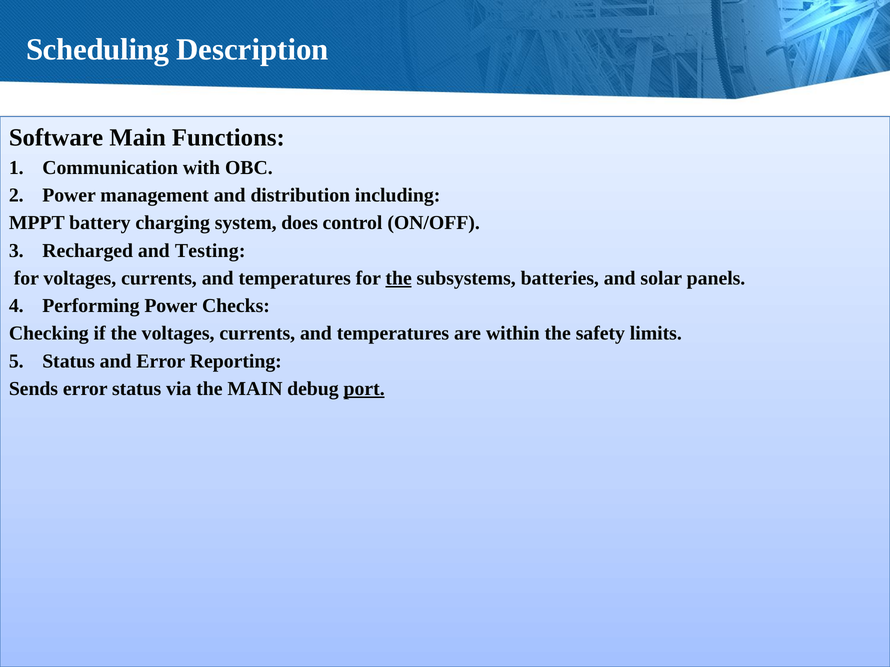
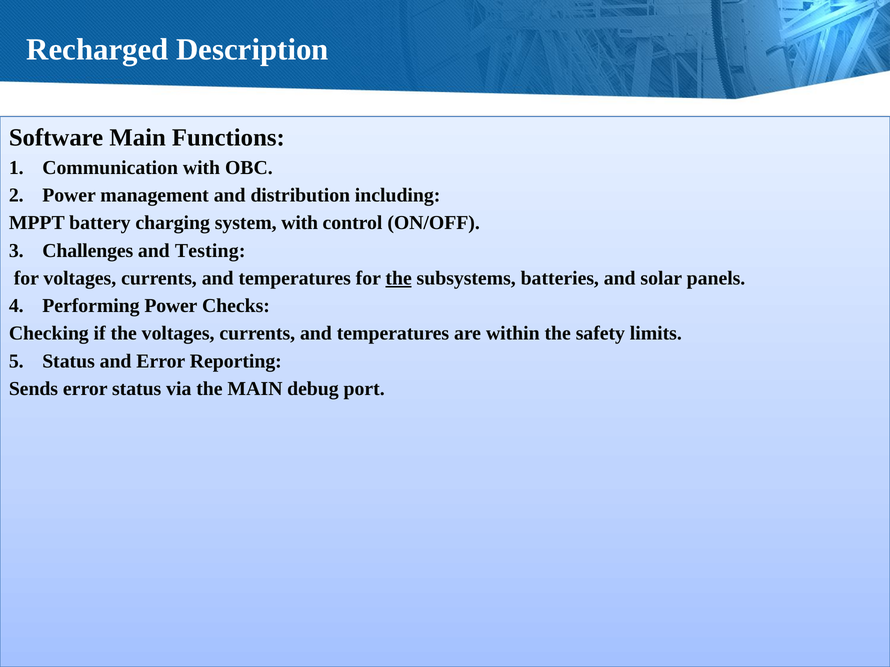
Scheduling: Scheduling -> Recharged
system does: does -> with
Recharged: Recharged -> Challenges
port underline: present -> none
